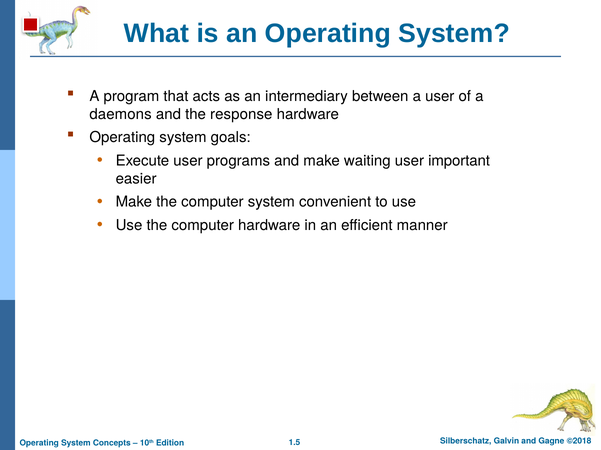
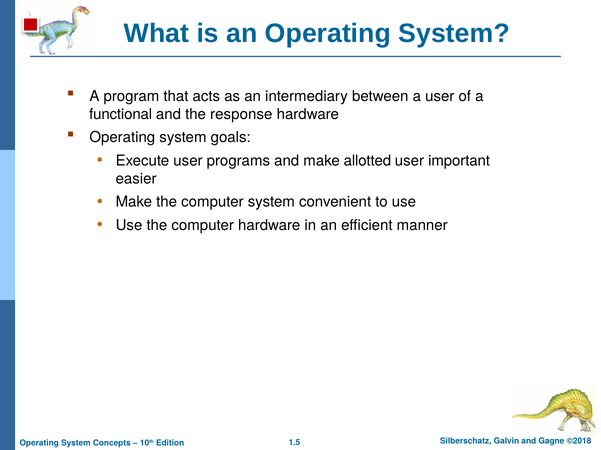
daemons: daemons -> functional
waiting: waiting -> allotted
